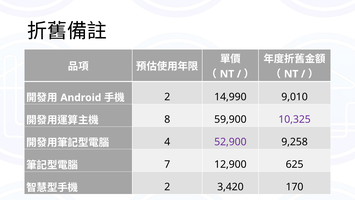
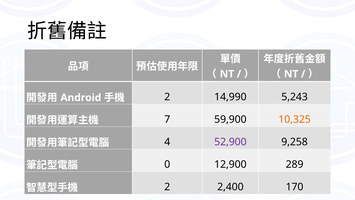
9,010: 9,010 -> 5,243
8: 8 -> 7
10,325 colour: purple -> orange
7: 7 -> 0
625: 625 -> 289
3,420: 3,420 -> 2,400
